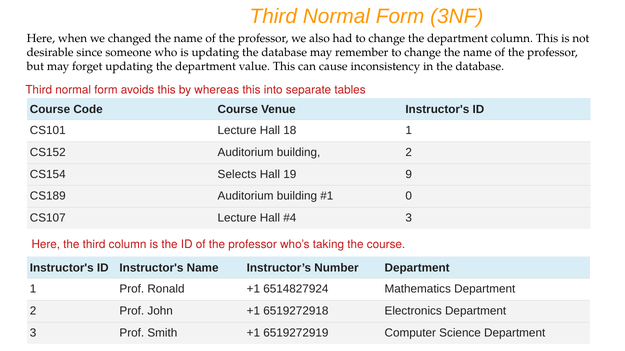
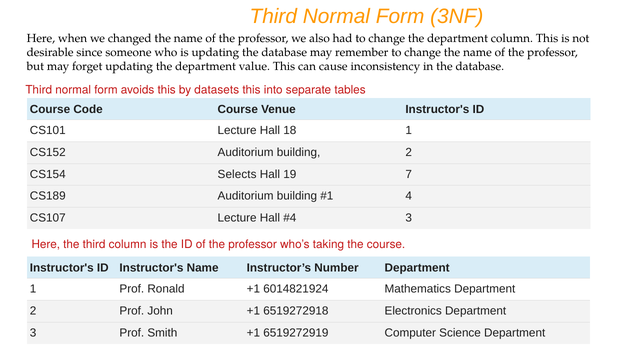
whereas: whereas -> datasets
9: 9 -> 7
0: 0 -> 4
6514827924: 6514827924 -> 6014821924
